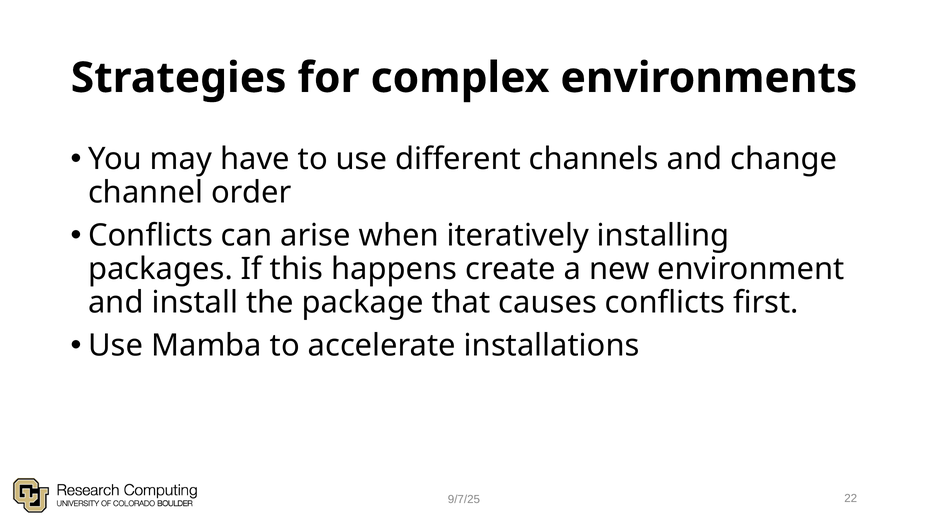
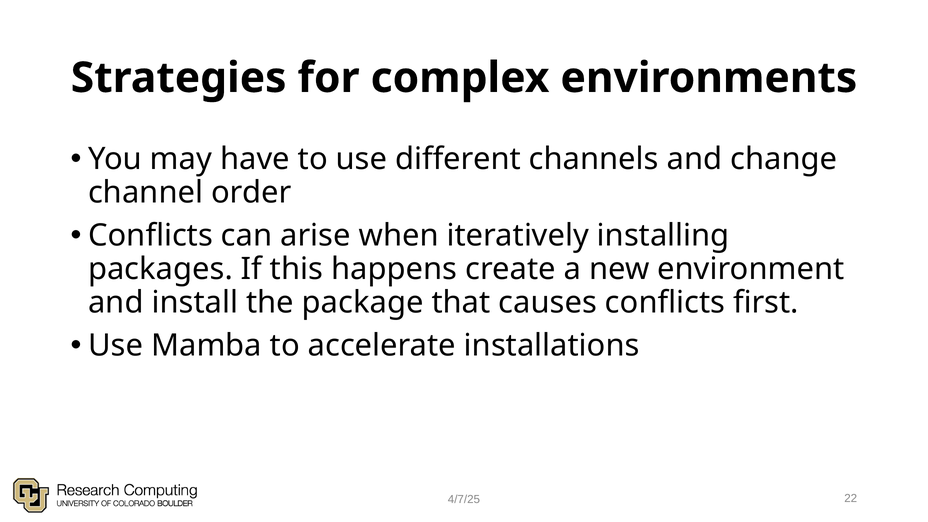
9/7/25: 9/7/25 -> 4/7/25
